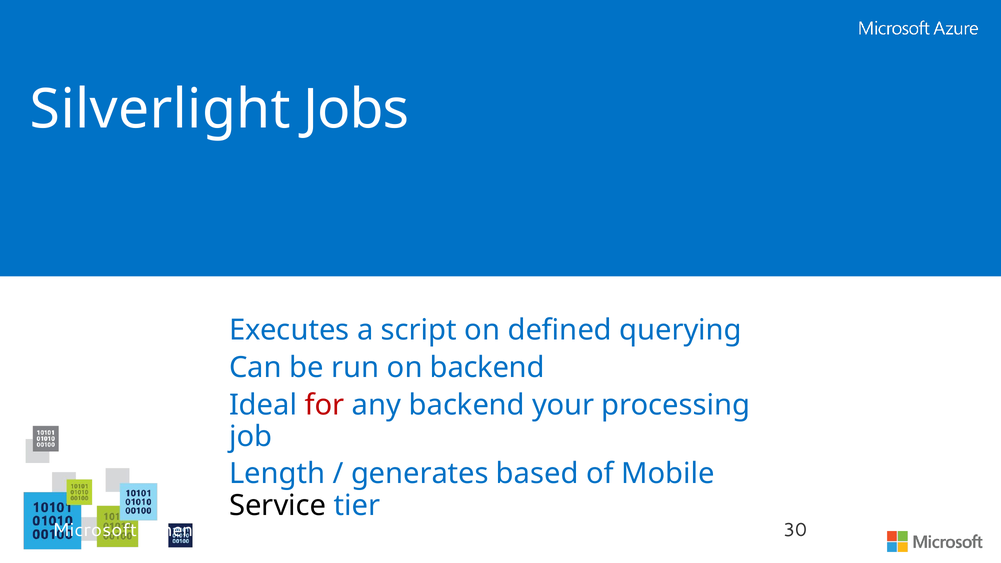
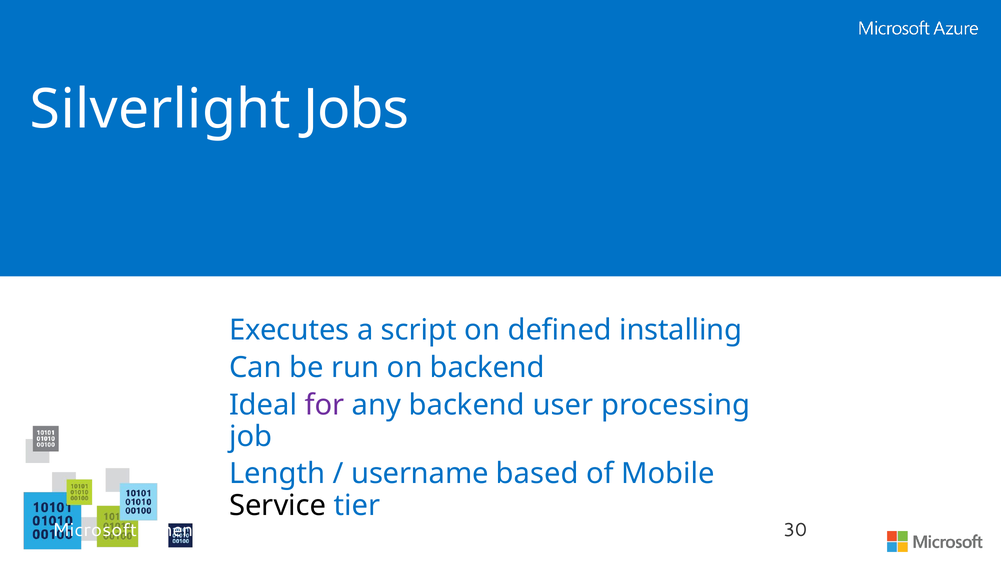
querying: querying -> installing
for colour: red -> purple
your: your -> user
generates: generates -> username
